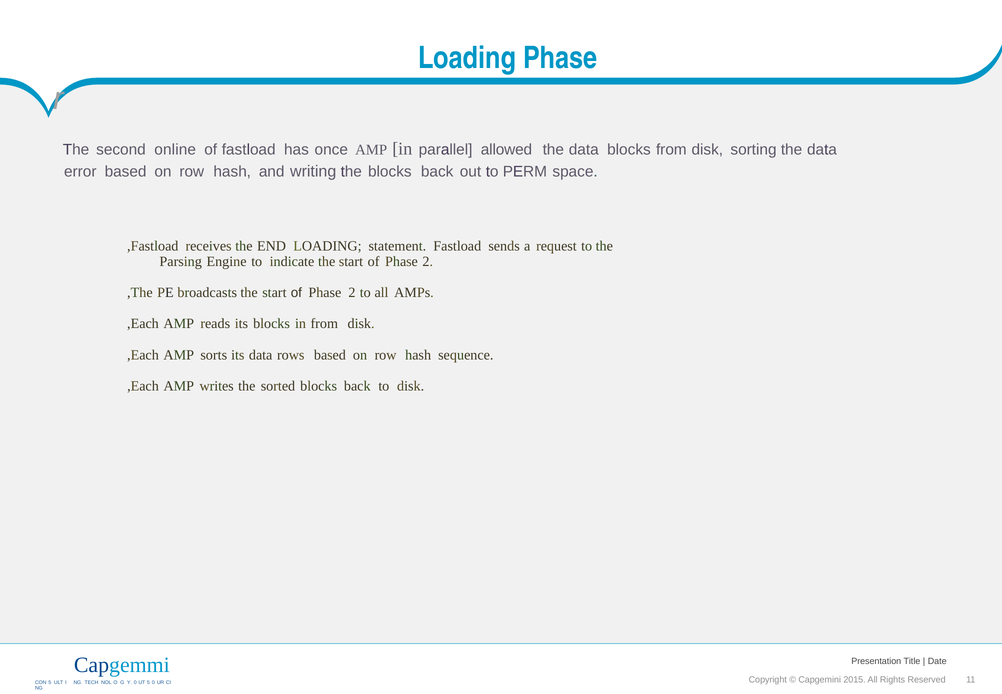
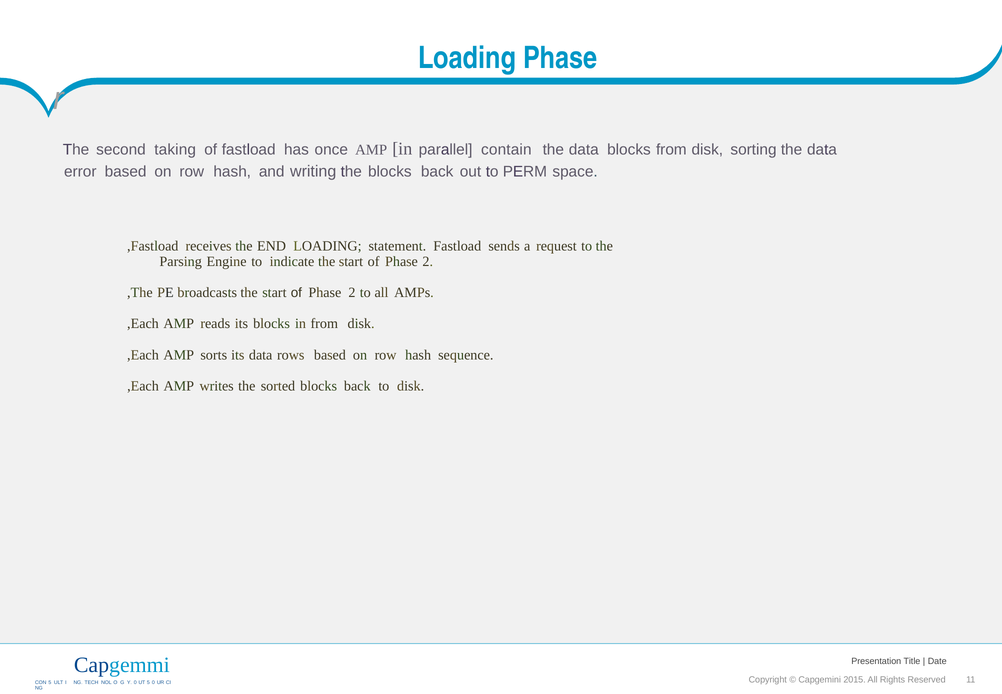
online: online -> taking
allowed: allowed -> contain
